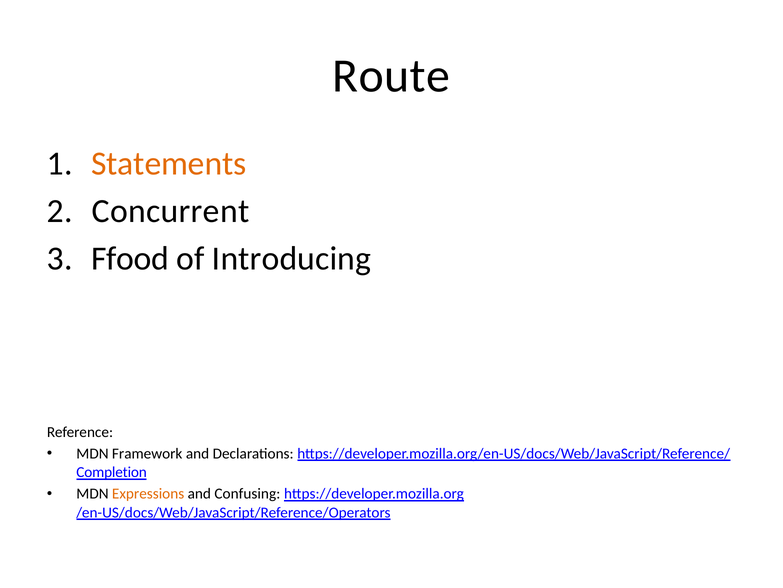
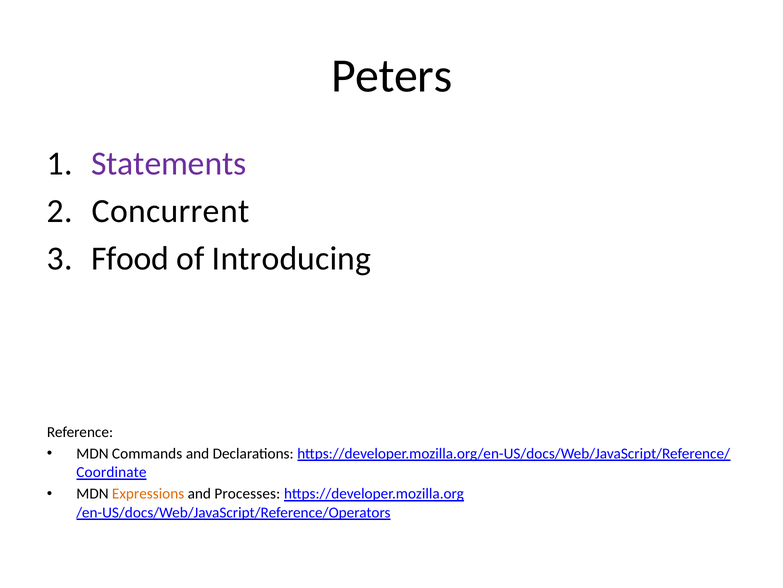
Route: Route -> Peters
Statements colour: orange -> purple
Framework: Framework -> Commands
Completion: Completion -> Coordinate
Confusing: Confusing -> Processes
